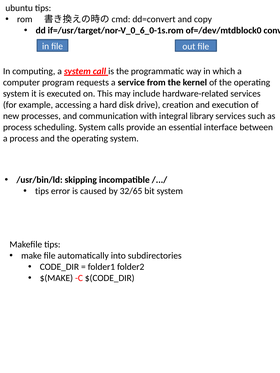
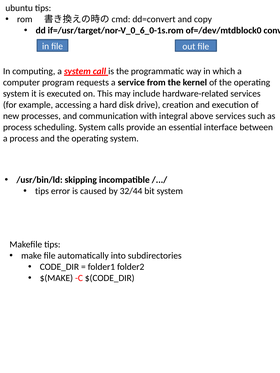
library: library -> above
32/65: 32/65 -> 32/44
